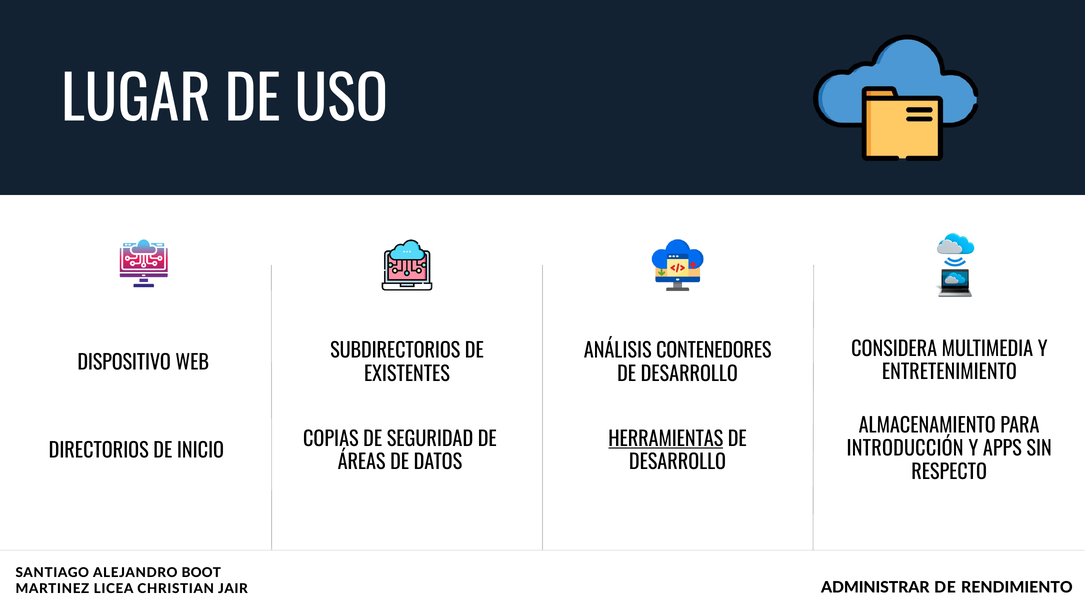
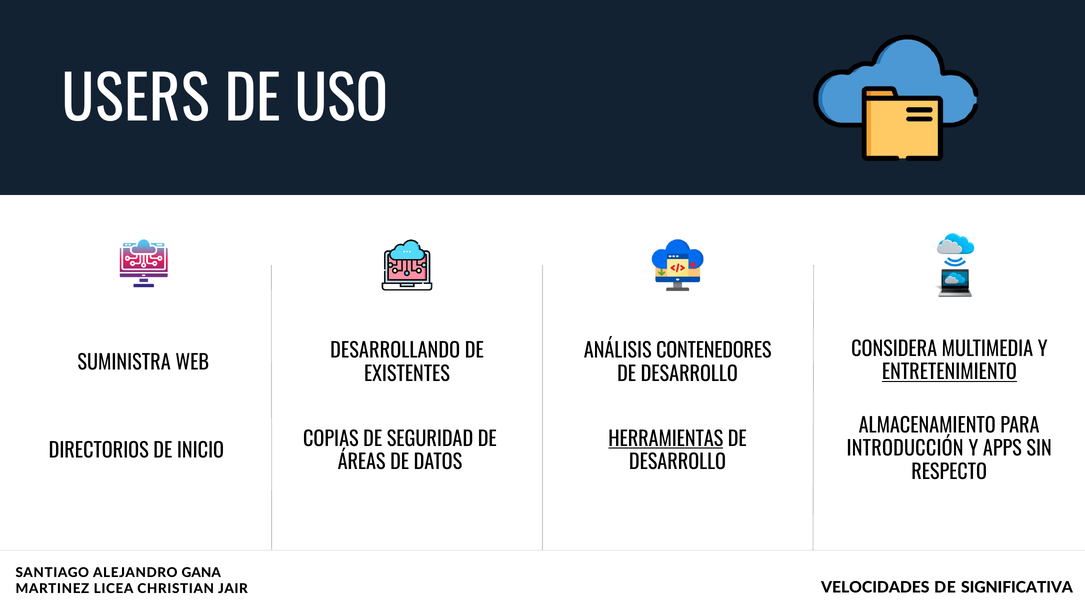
LUGAR: LUGAR -> USERS
SUBDIRECTORIOS: SUBDIRECTORIOS -> DESARROLLANDO
DISPOSITIVO: DISPOSITIVO -> SUMINISTRA
ENTRETENIMIENTO underline: none -> present
BOOT: BOOT -> GANA
ADMINISTRAR: ADMINISTRAR -> VELOCIDADES
RENDIMIENTO: RENDIMIENTO -> SIGNIFICATIVA
